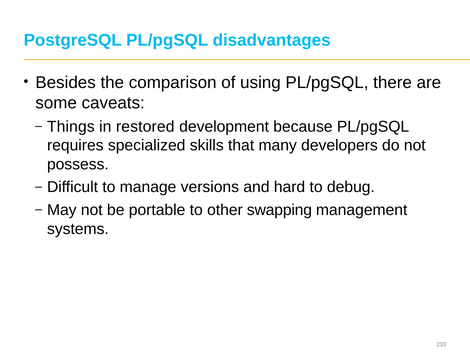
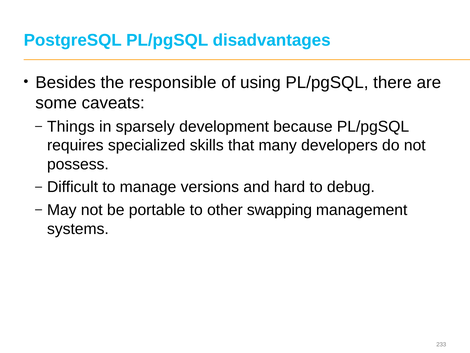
comparison: comparison -> responsible
restored: restored -> sparsely
